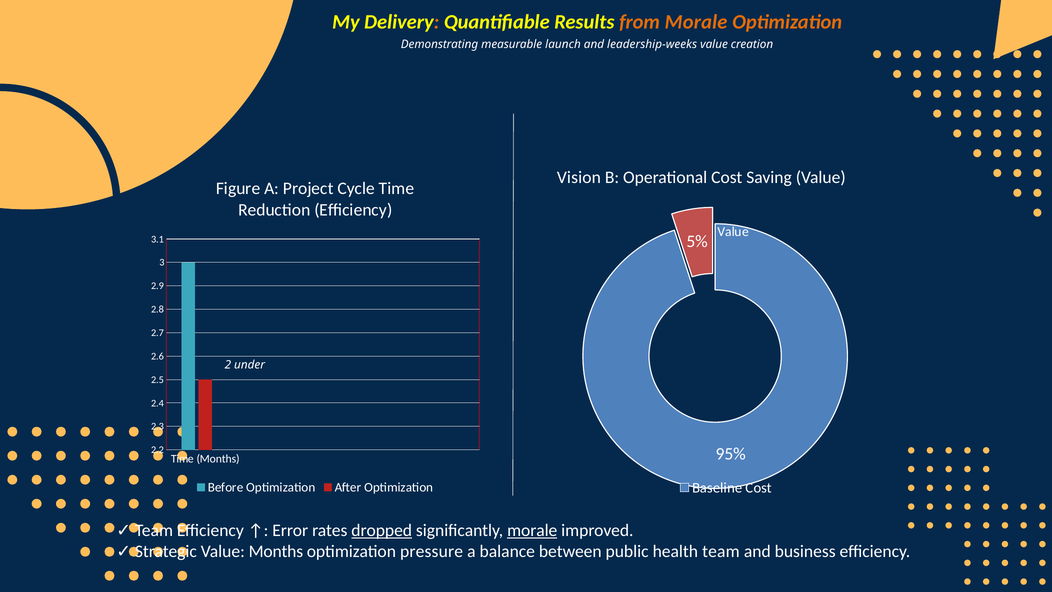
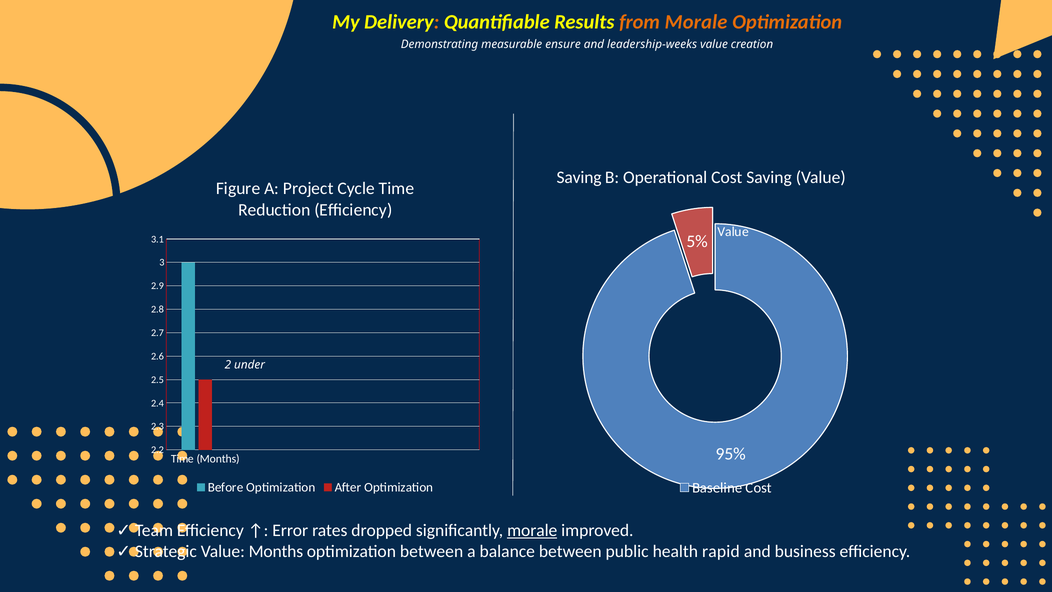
launch: launch -> ensure
Vision at (579, 177): Vision -> Saving
dropped underline: present -> none
optimization pressure: pressure -> between
team: team -> rapid
